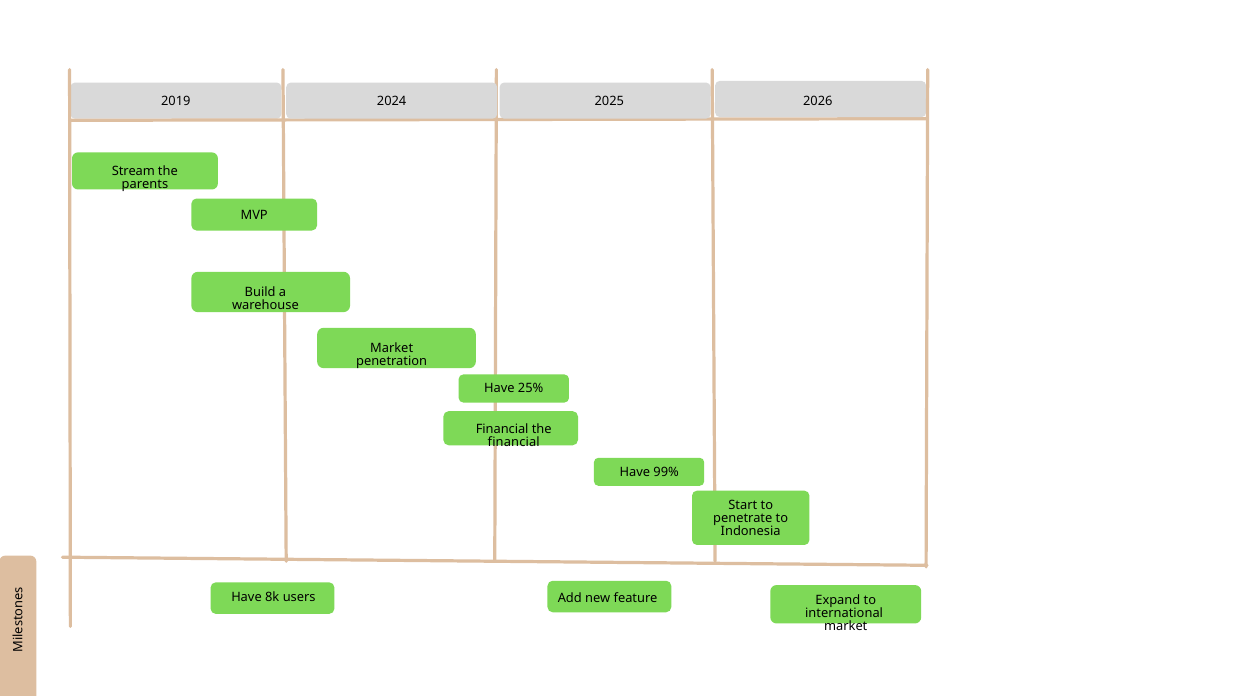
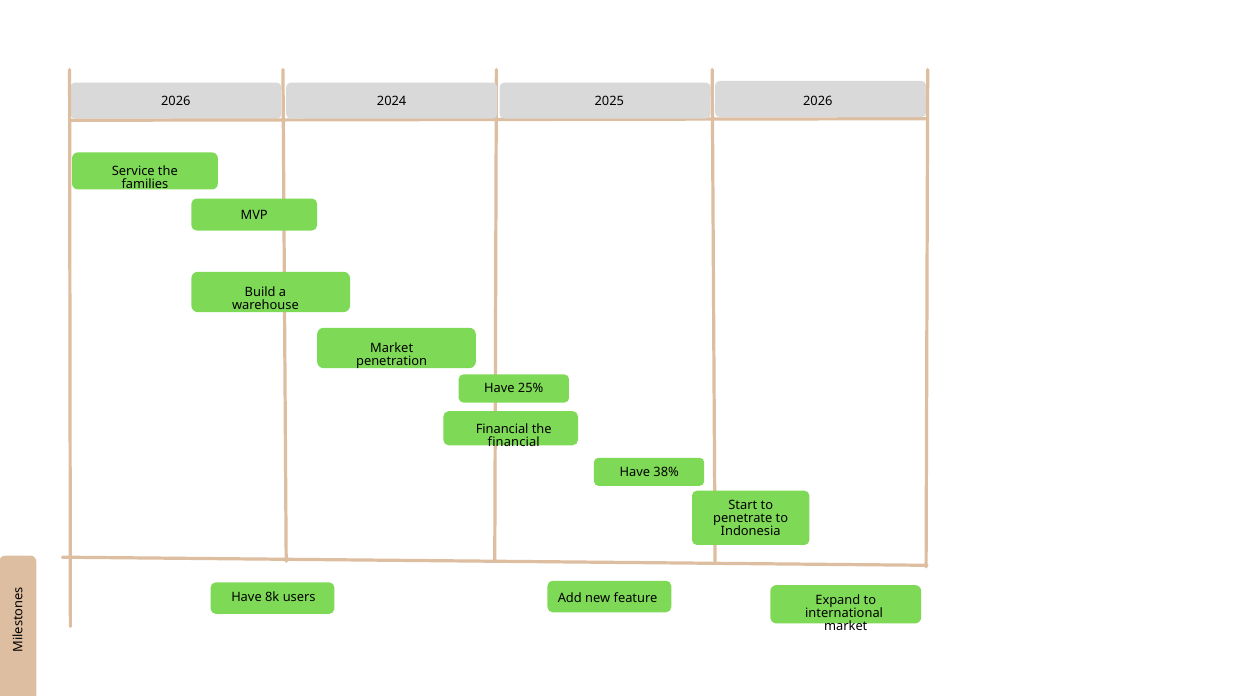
2019 at (176, 101): 2019 -> 2026
Stream: Stream -> Service
parents: parents -> families
99%: 99% -> 38%
